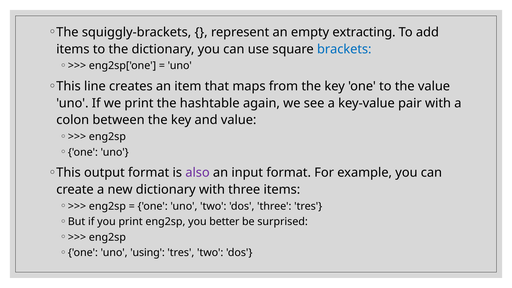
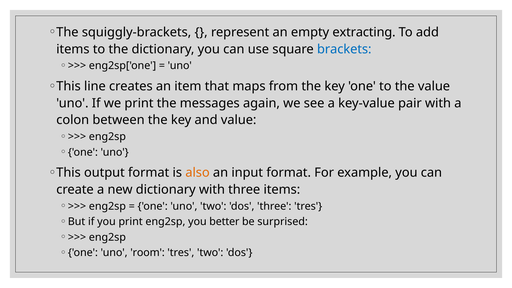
hashtable: hashtable -> messages
also colour: purple -> orange
using: using -> room
